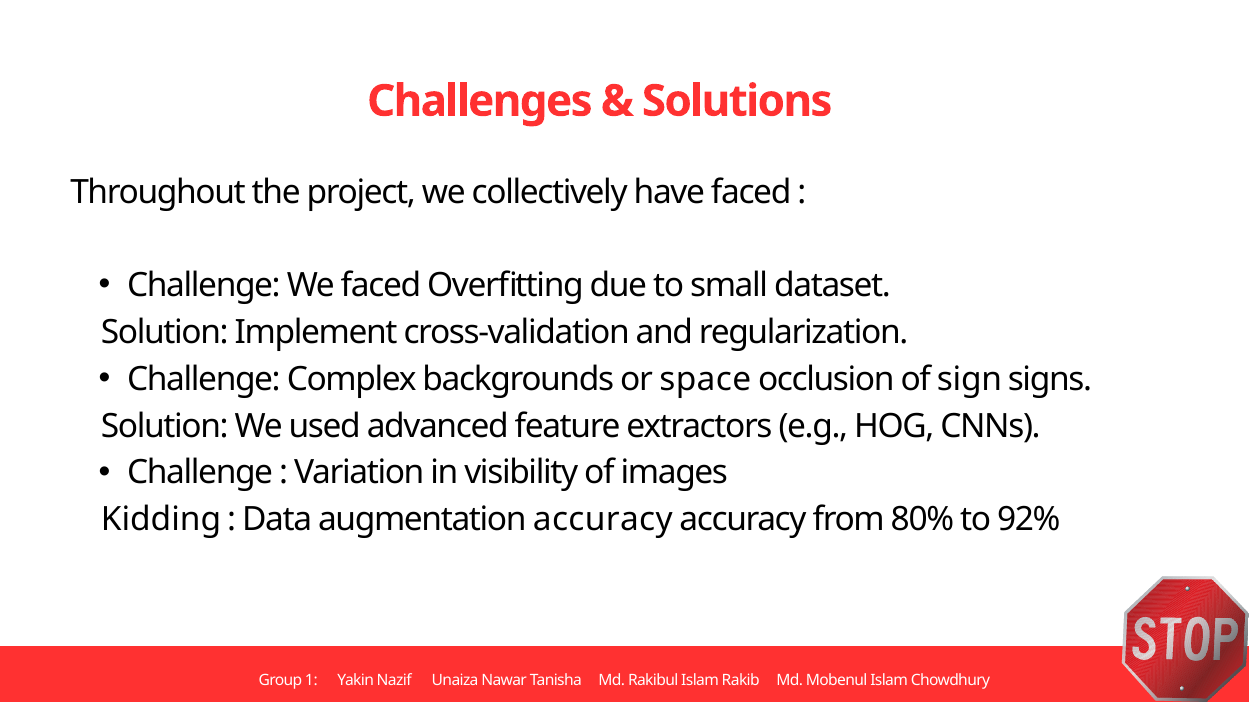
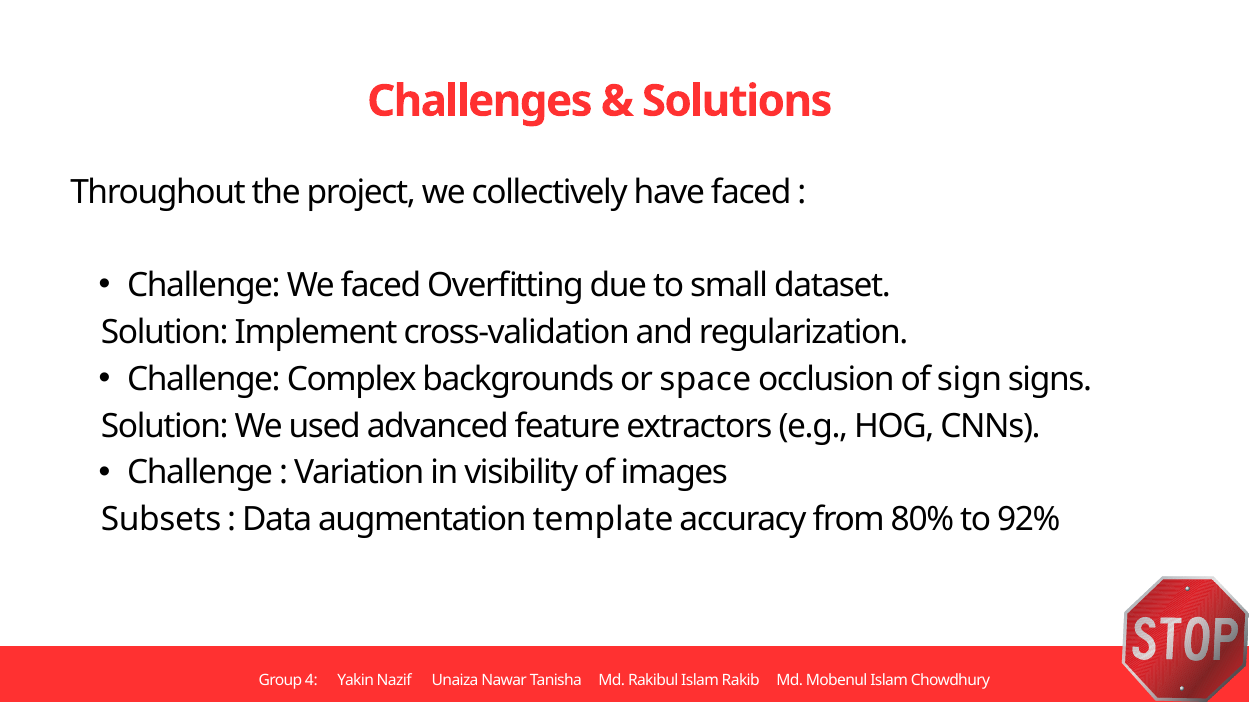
Kidding: Kidding -> Subsets
augmentation accuracy: accuracy -> template
1: 1 -> 4
